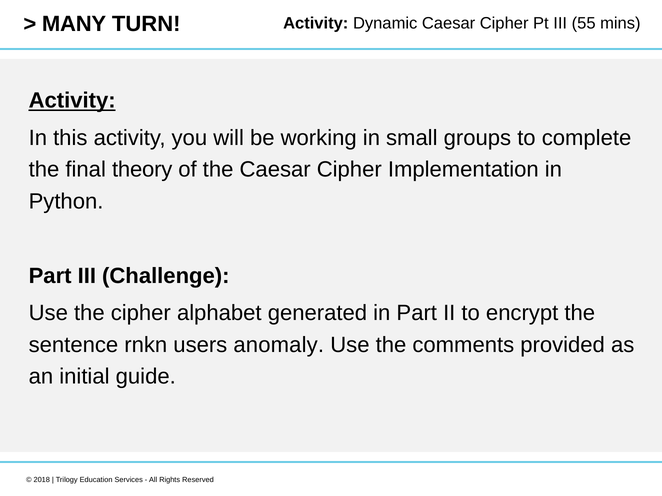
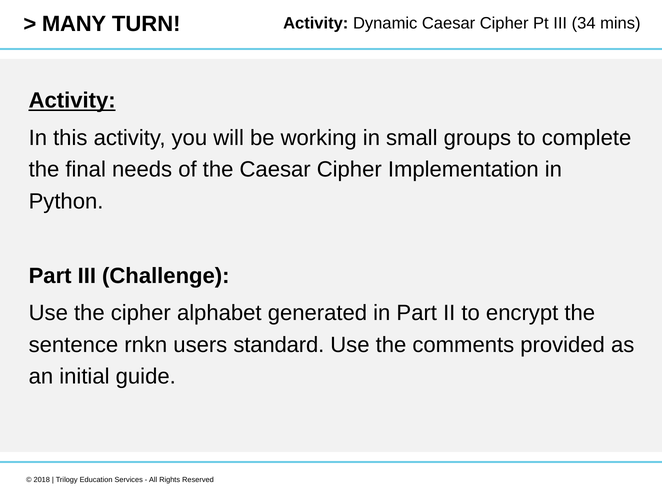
55: 55 -> 34
theory: theory -> needs
anomaly: anomaly -> standard
